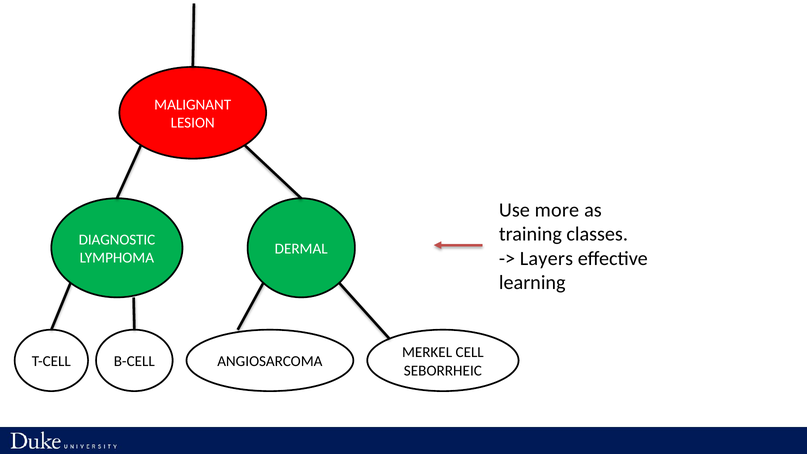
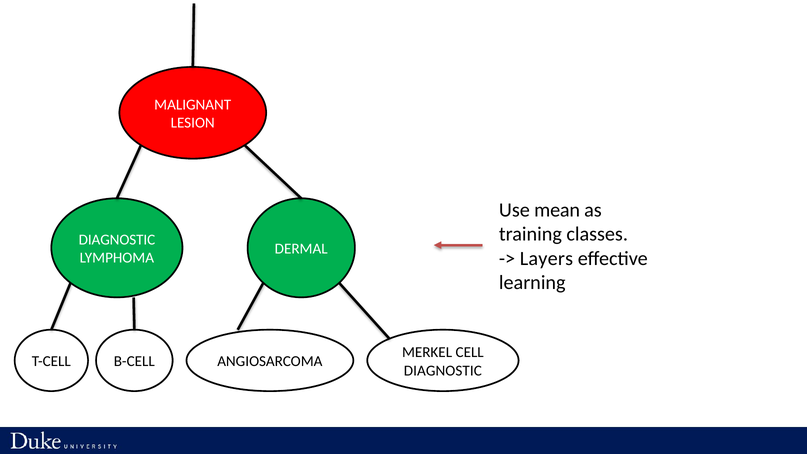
more: more -> mean
SEBORRHEIC at (443, 370): SEBORRHEIC -> DIAGNOSTIC
